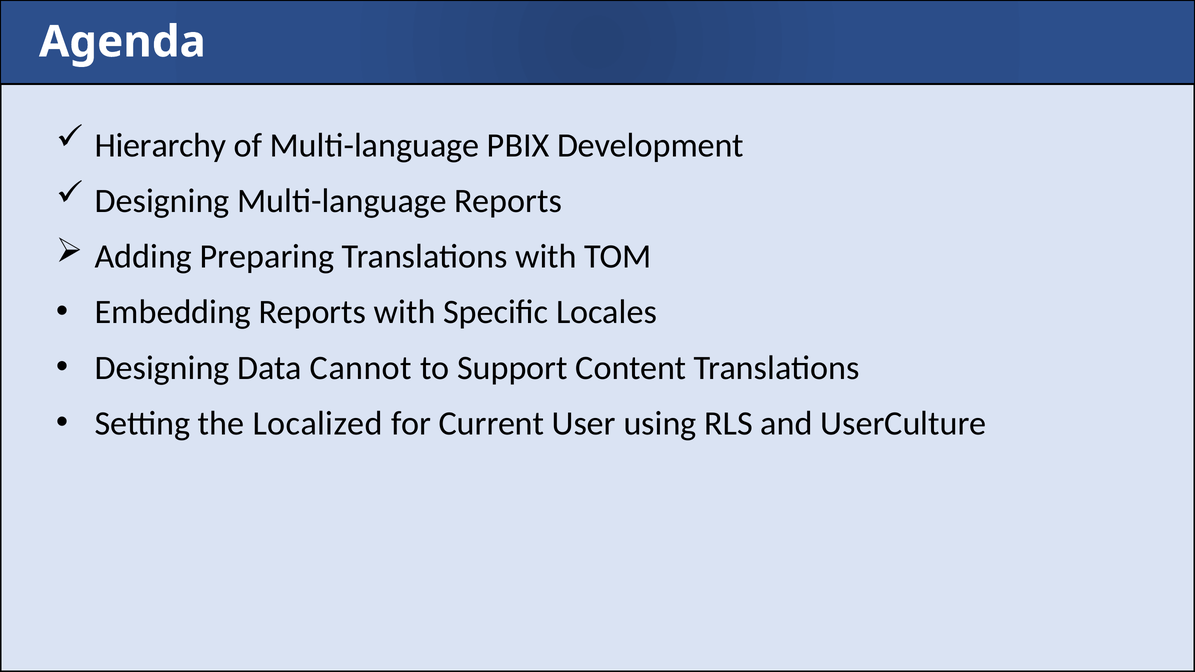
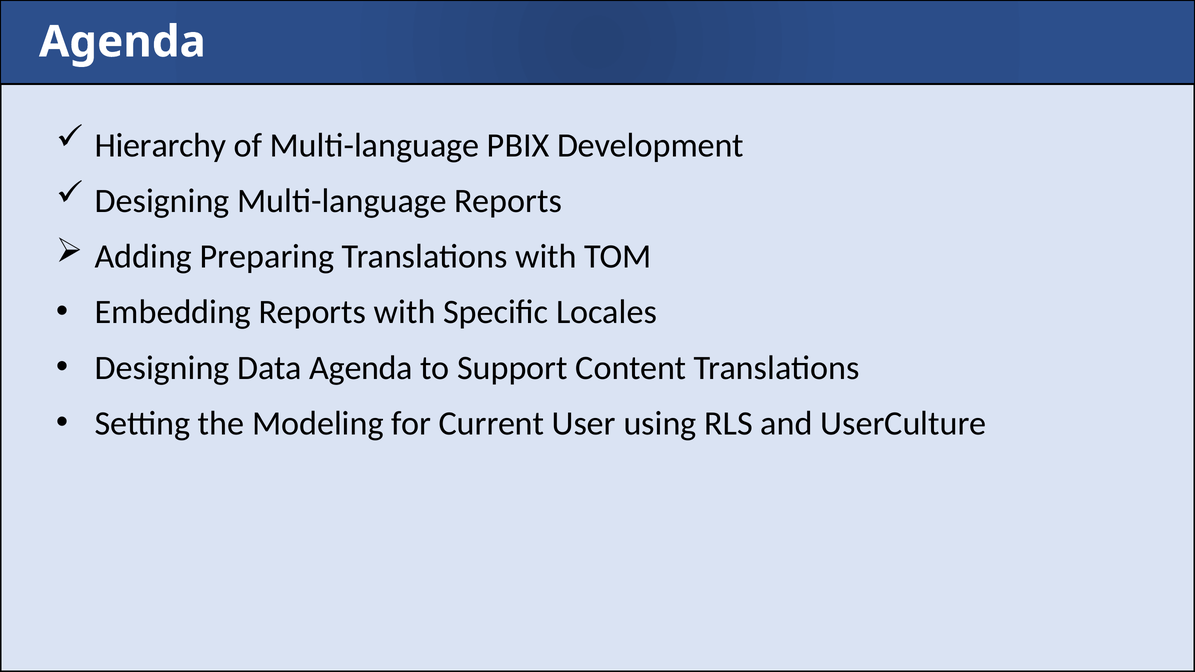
Data Cannot: Cannot -> Agenda
Localized: Localized -> Modeling
